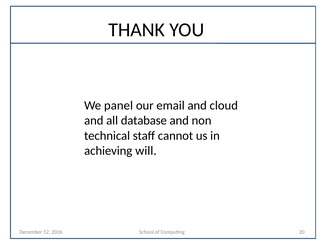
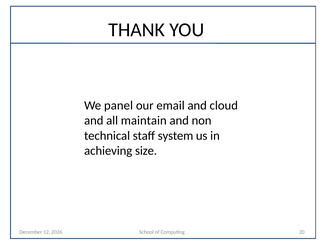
database: database -> maintain
cannot: cannot -> system
will: will -> size
